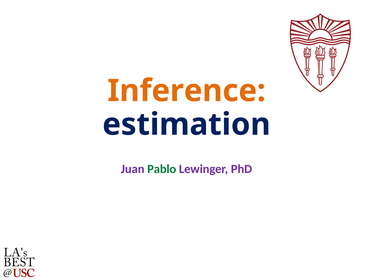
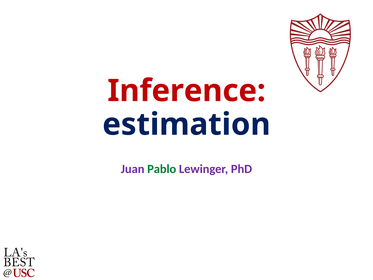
Inference colour: orange -> red
